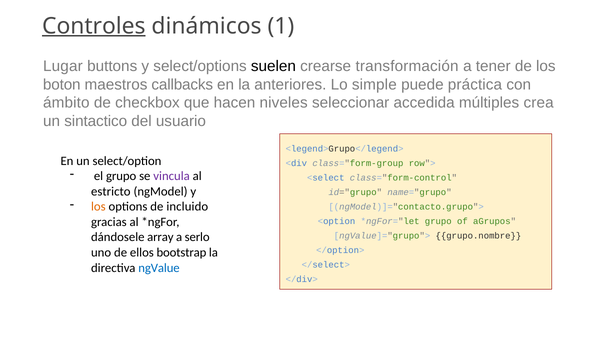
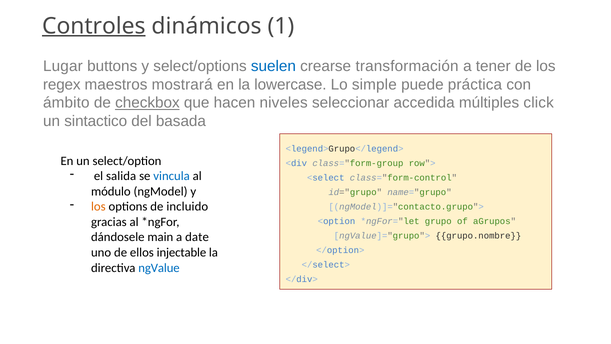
suelen colour: black -> blue
boton: boton -> regex
callbacks: callbacks -> mostrará
anteriores: anteriores -> lowercase
checkbox underline: none -> present
crea: crea -> click
usuario: usuario -> basada
el grupo: grupo -> salida
vincula colour: purple -> blue
estricto: estricto -> módulo
array: array -> main
serlo: serlo -> date
bootstrap: bootstrap -> injectable
